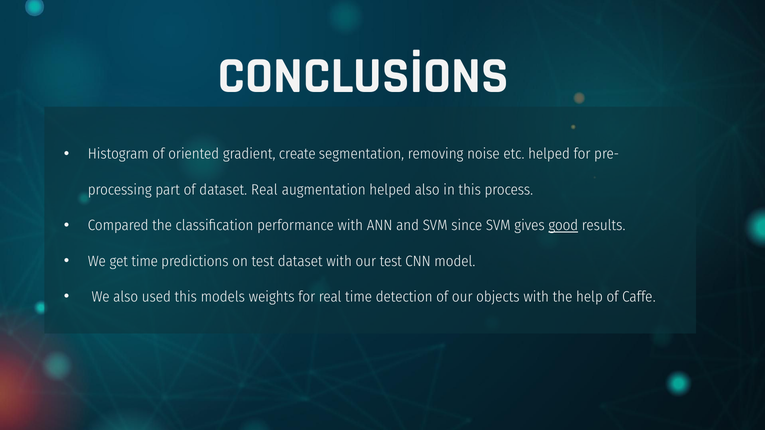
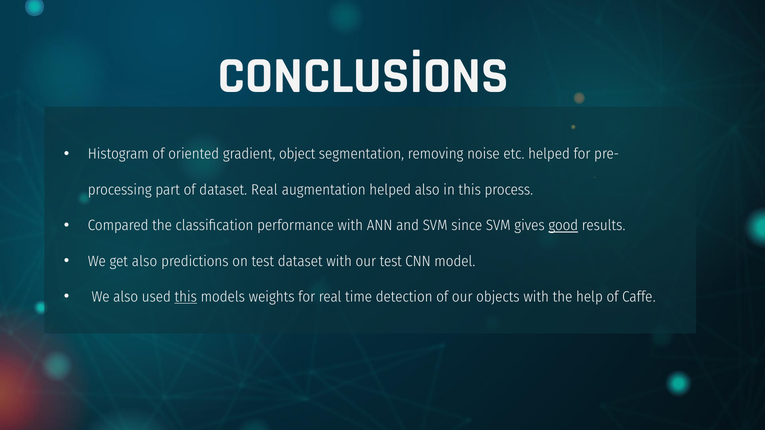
create: create -> object
get time: time -> also
this at (186, 297) underline: none -> present
